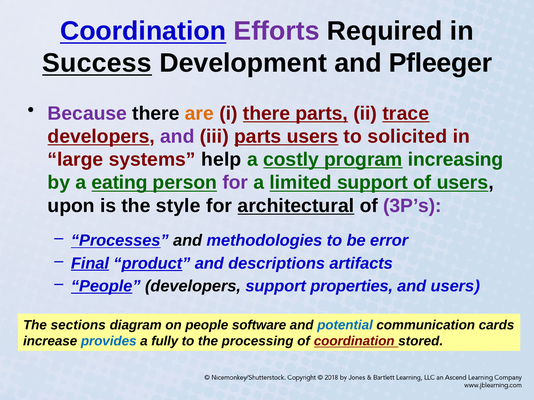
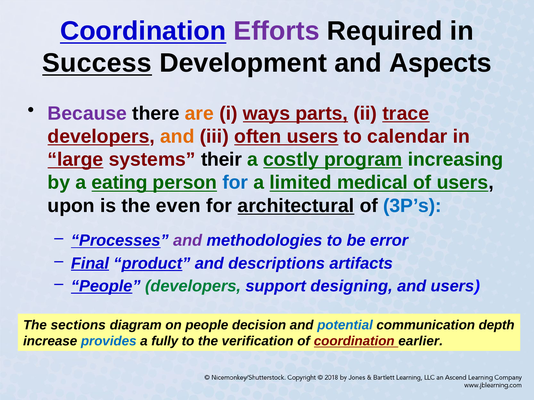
Pfleeger: Pfleeger -> Aspects
i there: there -> ways
and at (177, 137) colour: purple -> orange
iii parts: parts -> often
solicited: solicited -> calendar
large underline: none -> present
help: help -> their
for at (235, 183) colour: purple -> blue
limited support: support -> medical
style: style -> even
3P’s colour: purple -> blue
and at (188, 241) colour: black -> purple
developers at (193, 286) colour: black -> green
properties: properties -> designing
software: software -> decision
cards: cards -> depth
processing: processing -> verification
stored: stored -> earlier
